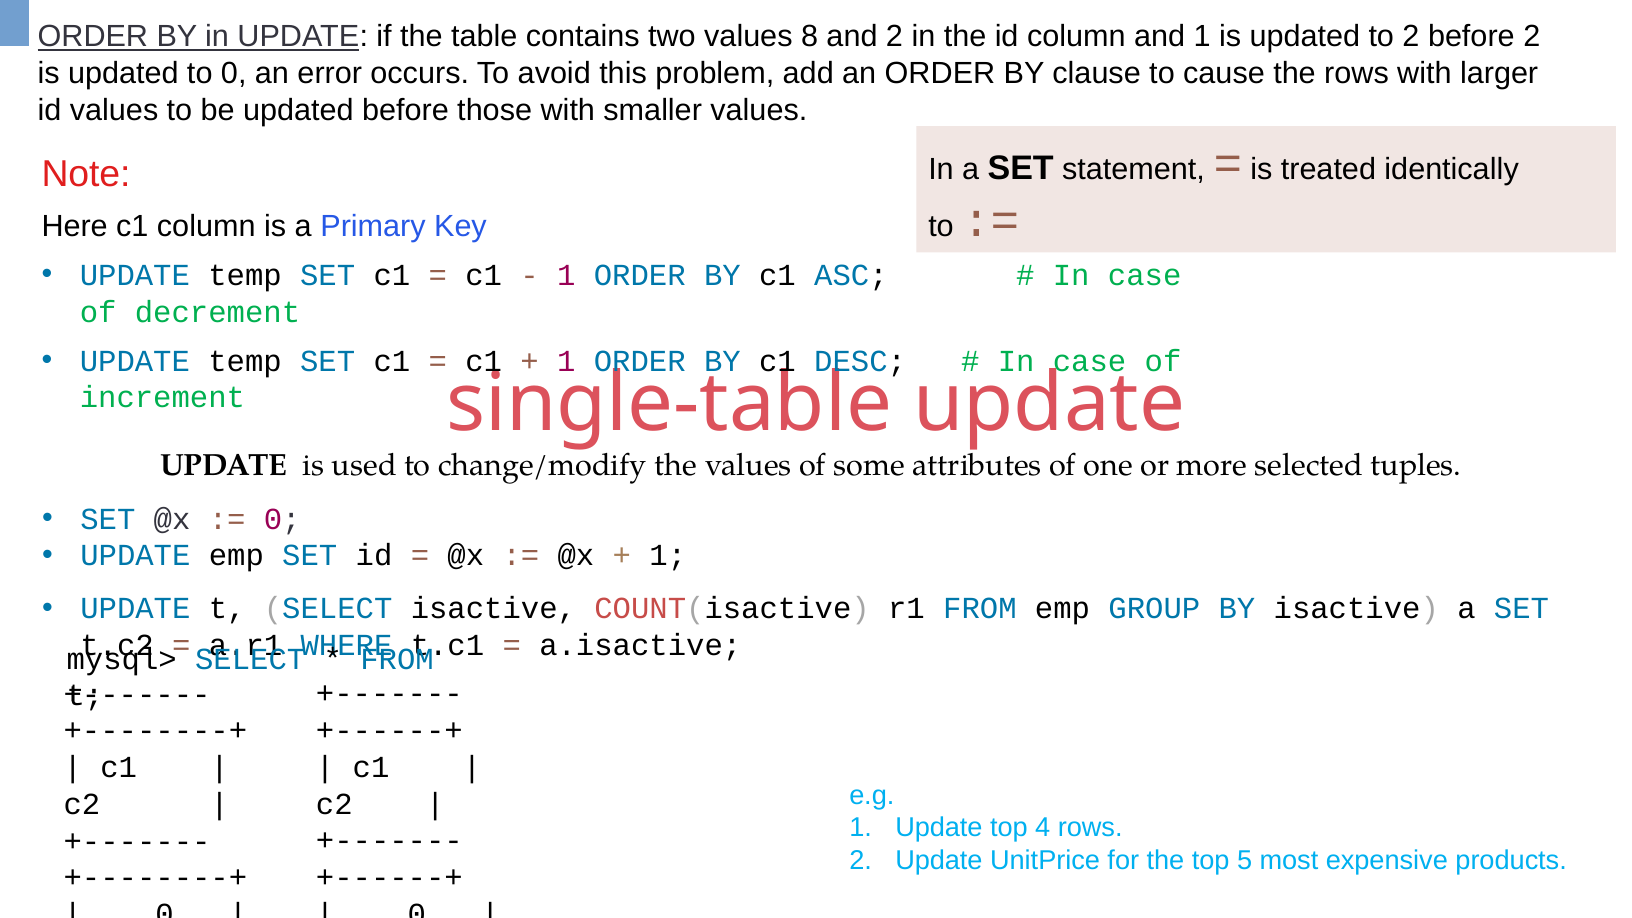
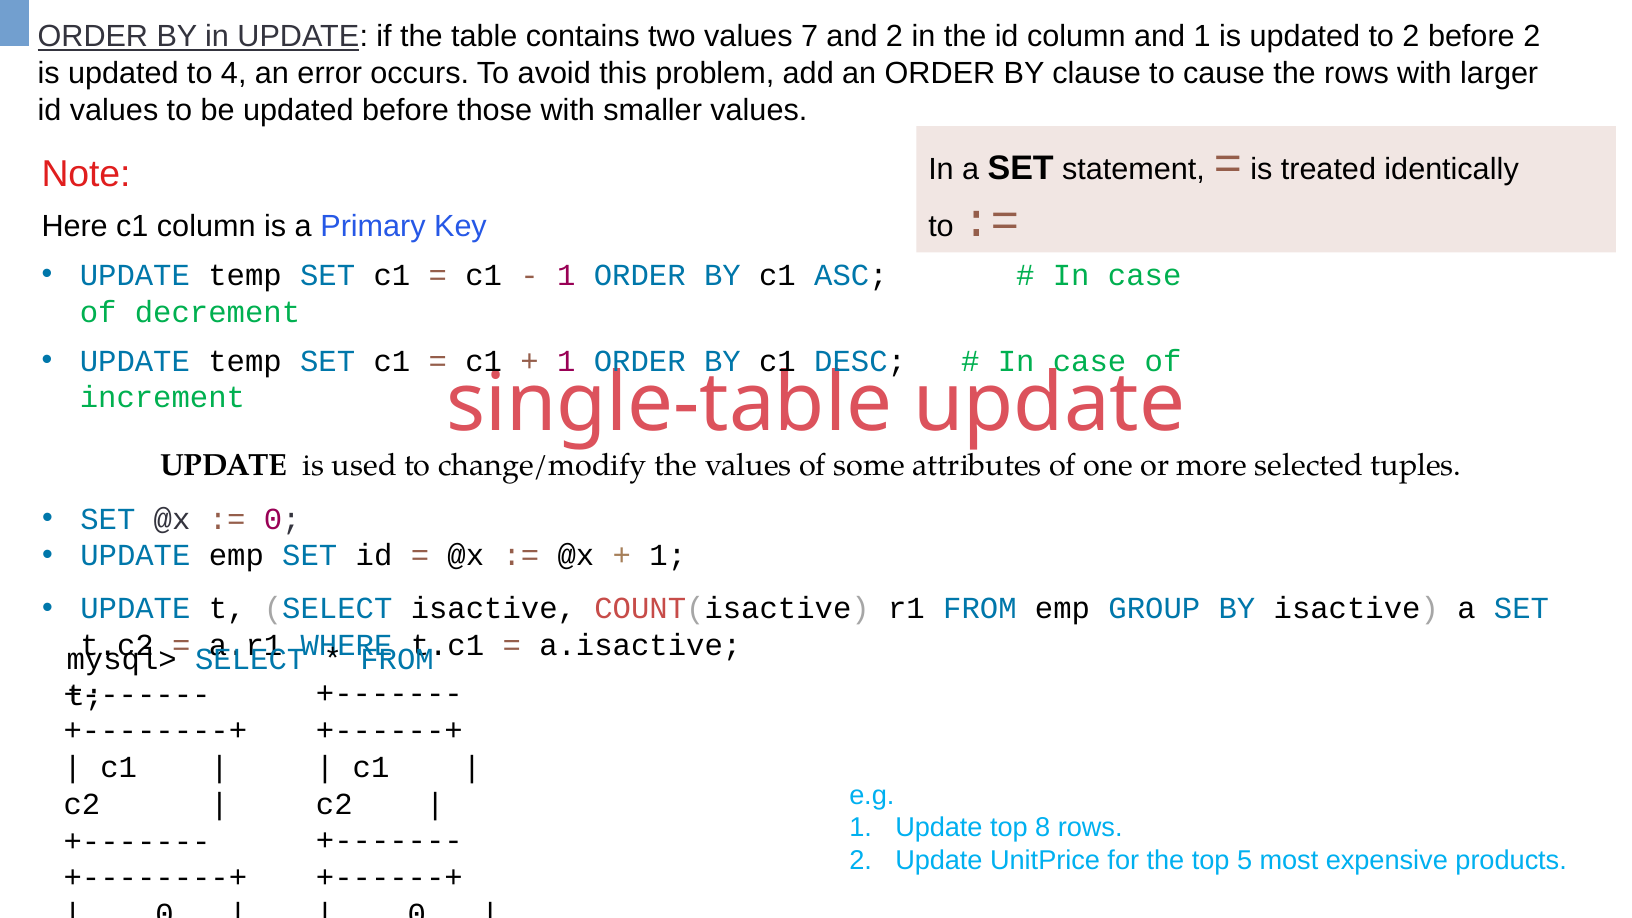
8: 8 -> 7
to 0: 0 -> 4
4: 4 -> 8
